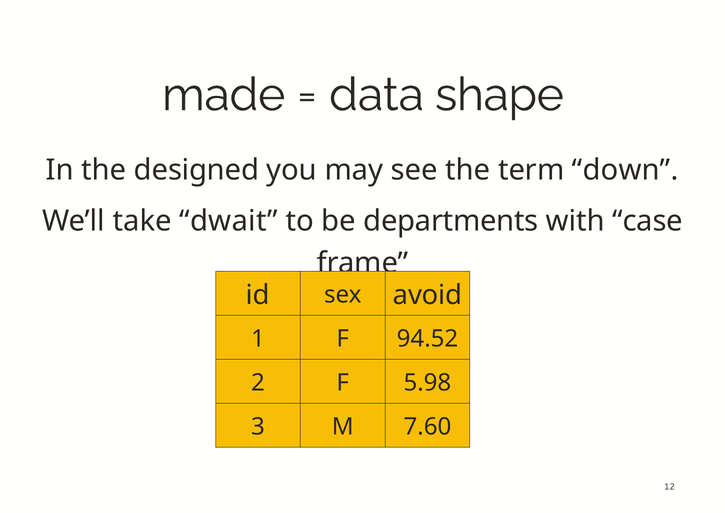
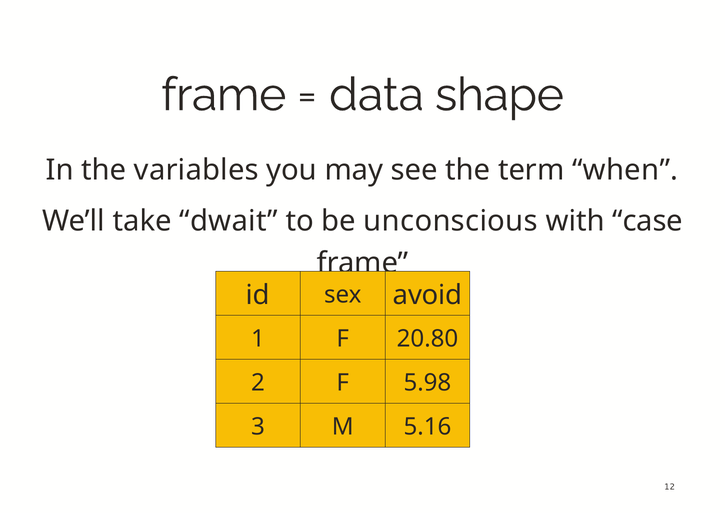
made at (224, 95): made -> frame
designed: designed -> variables
down: down -> when
departments: departments -> unconscious
94.52: 94.52 -> 20.80
7.60: 7.60 -> 5.16
